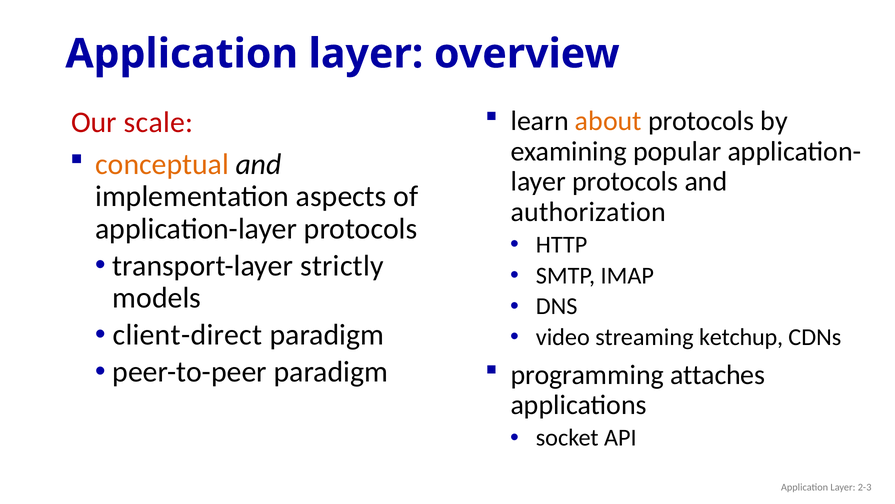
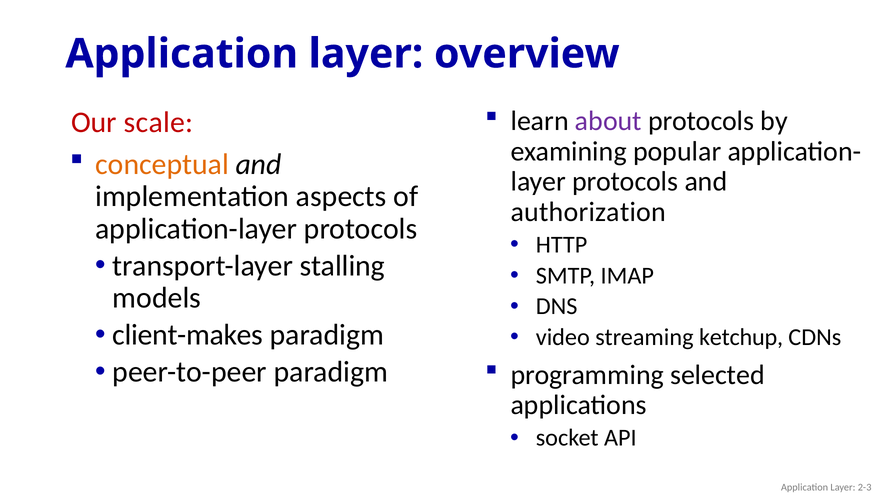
about colour: orange -> purple
strictly: strictly -> stalling
client-direct: client-direct -> client-makes
attaches: attaches -> selected
